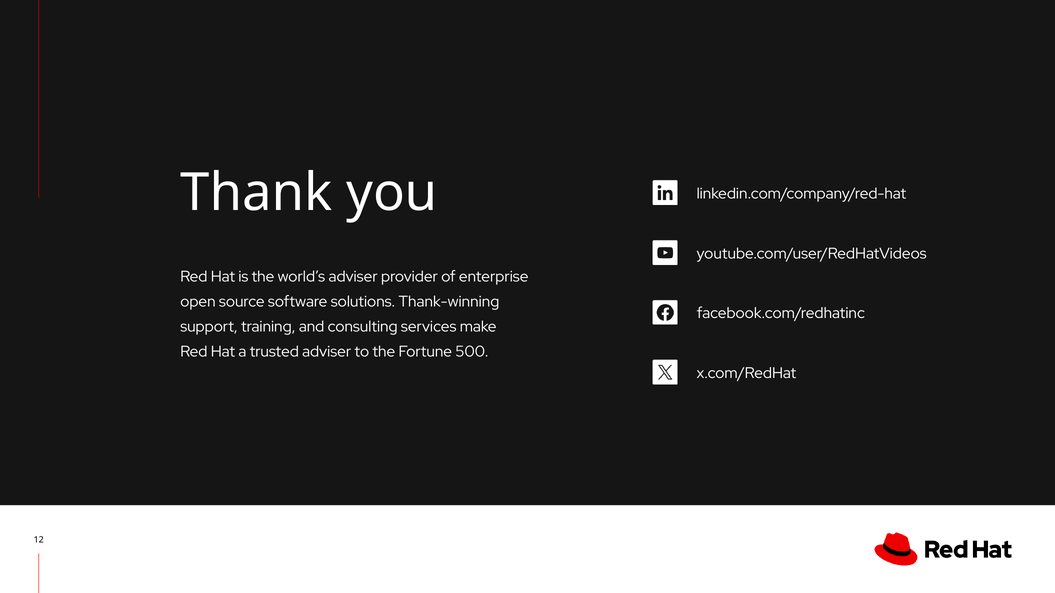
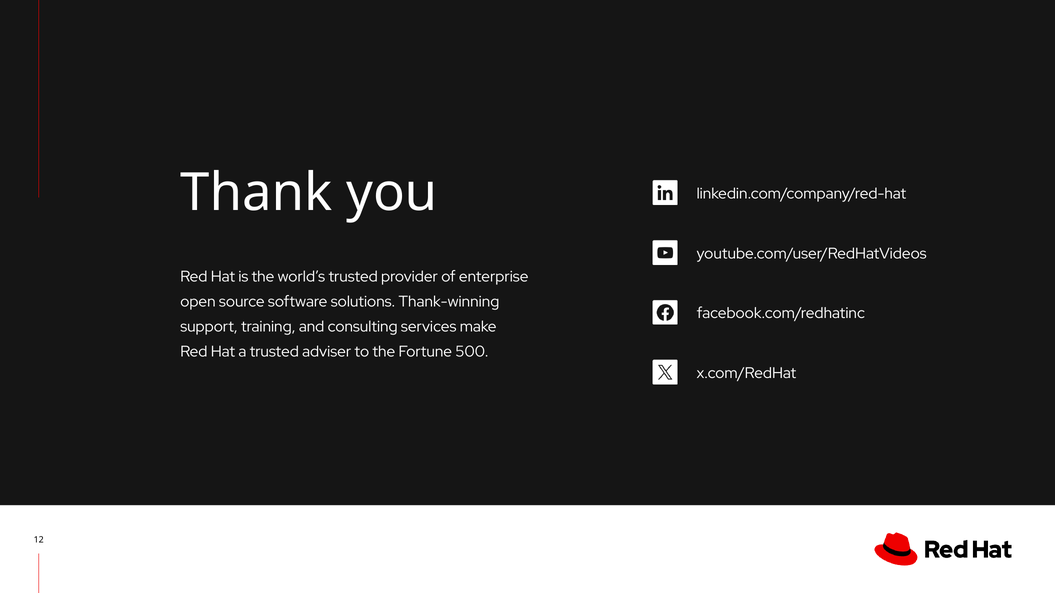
world’s adviser: adviser -> trusted
